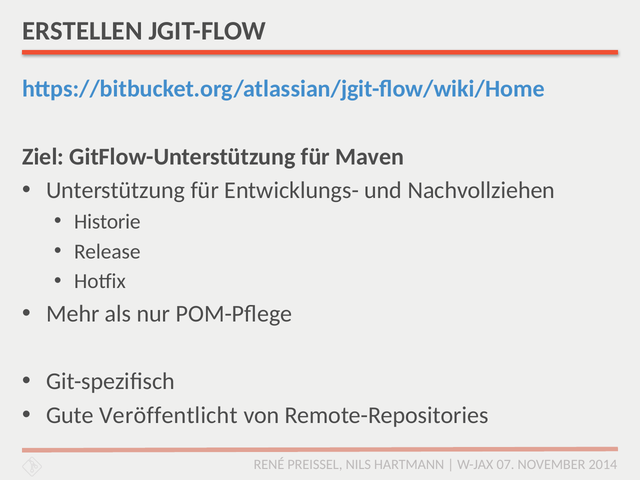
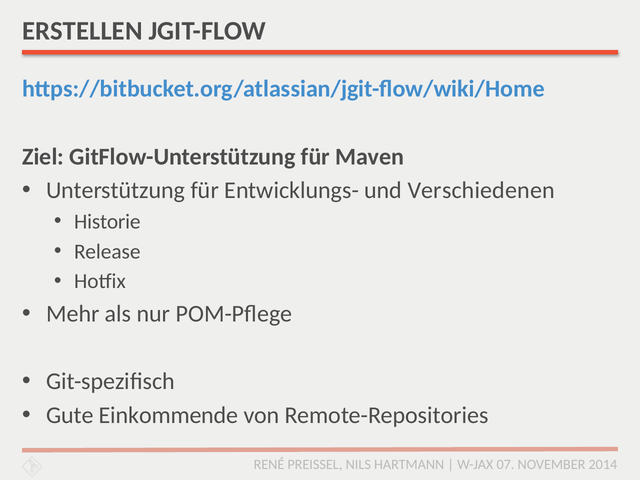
Nachvollziehen: Nachvollziehen -> Verschiedenen
Veröffentlicht: Veröffentlicht -> Einkommende
